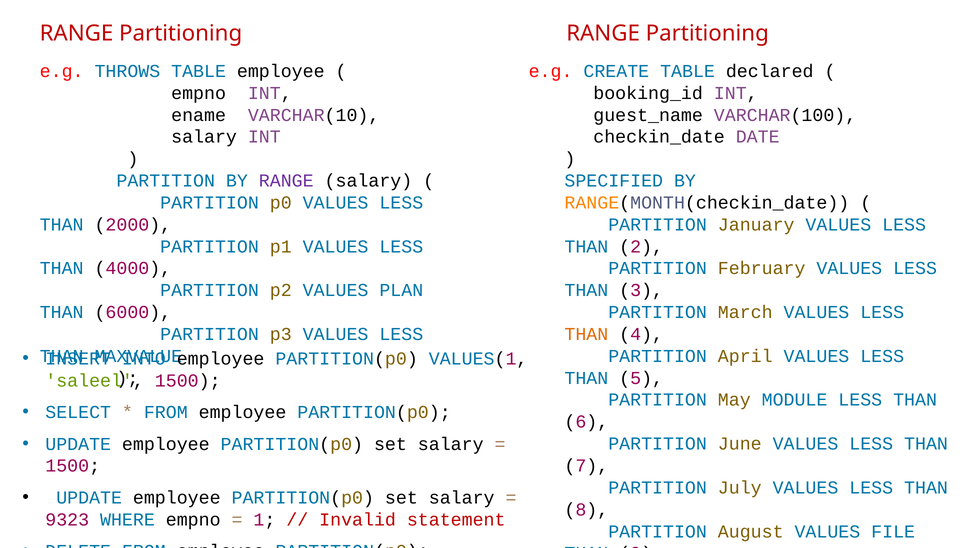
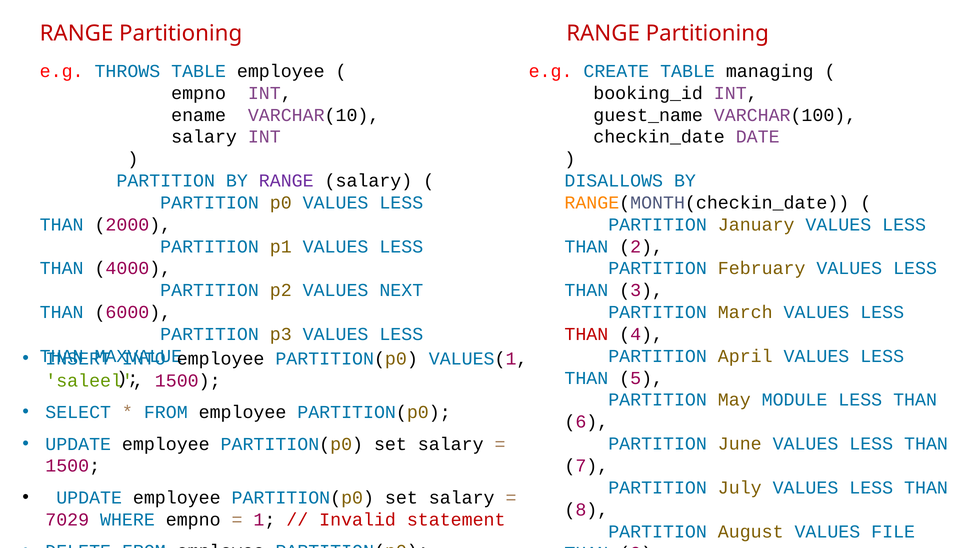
declared: declared -> managing
SPECIFIED: SPECIFIED -> DISALLOWS
PLAN: PLAN -> NEXT
THAN at (586, 334) colour: orange -> red
9323: 9323 -> 7029
